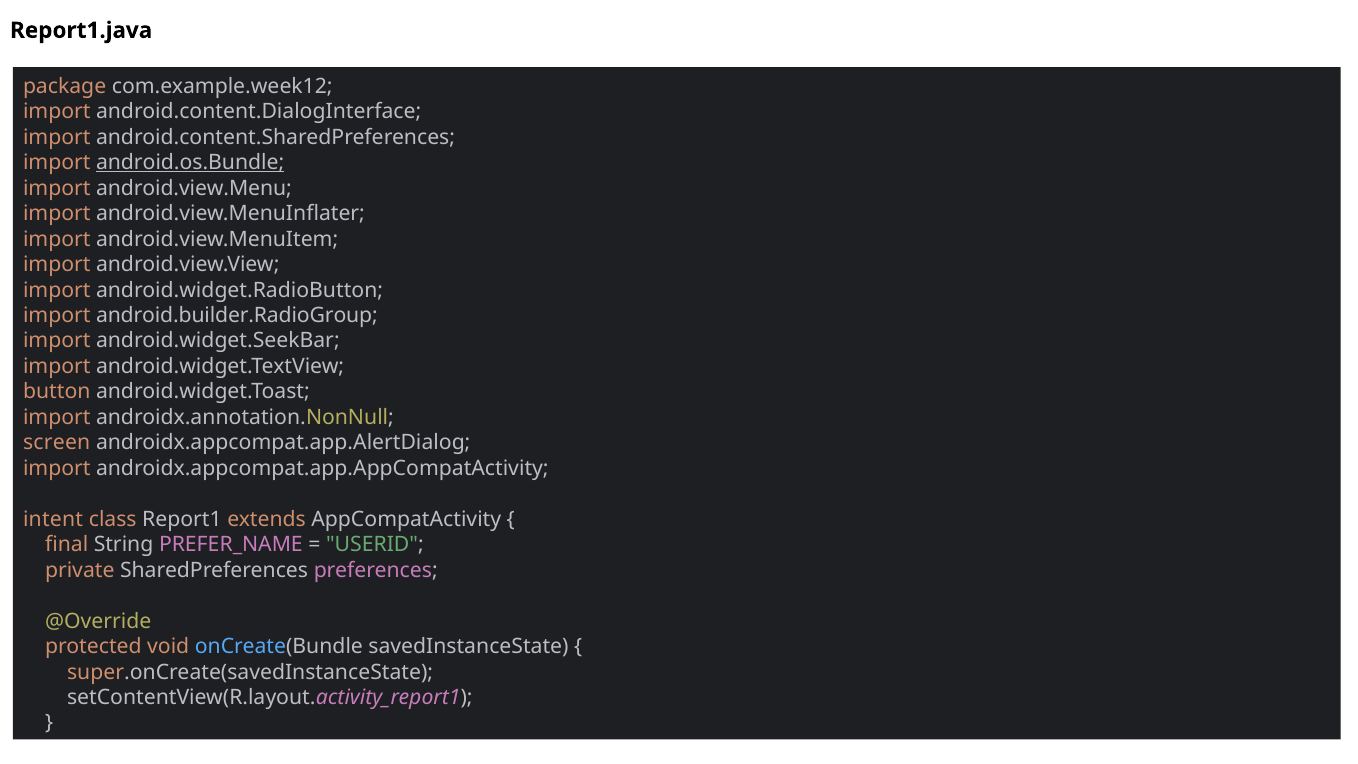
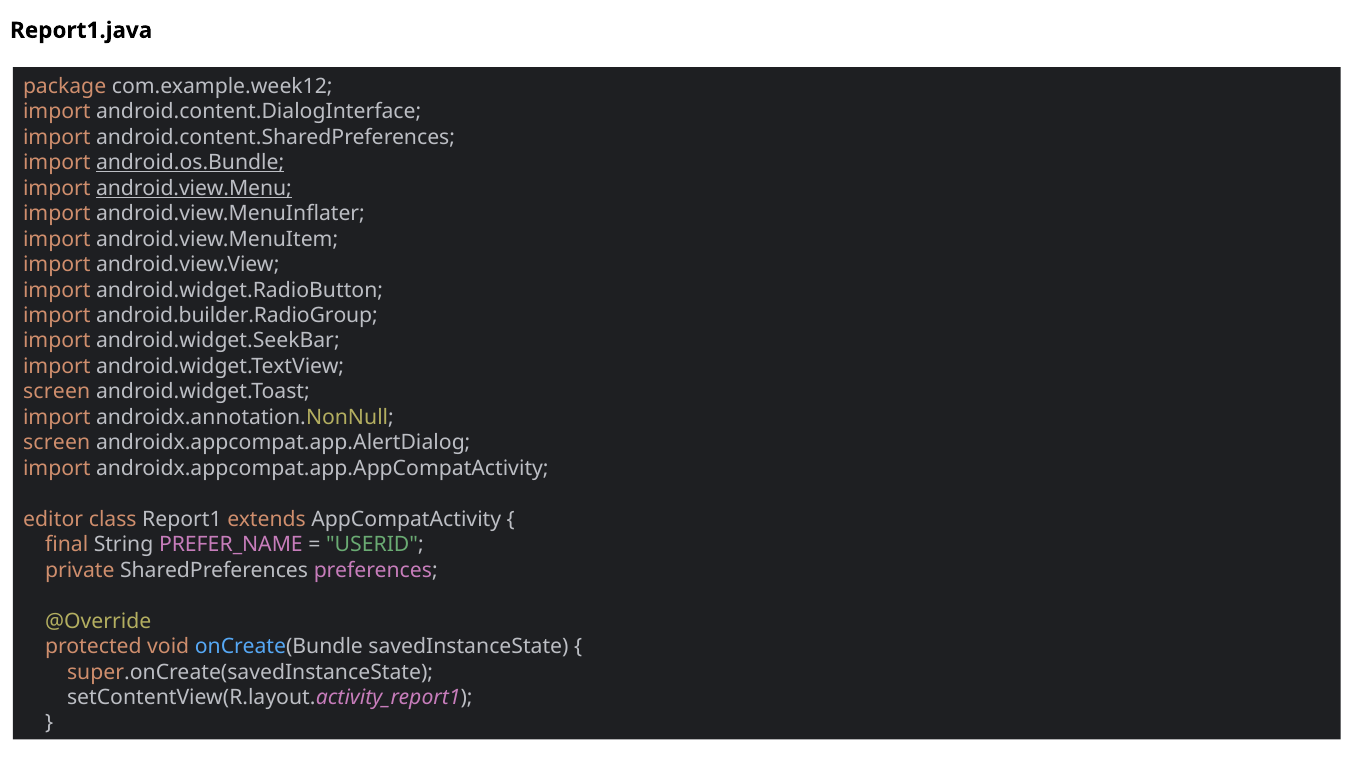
android.view.Menu underline: none -> present
button at (57, 392): button -> screen
intent: intent -> editor
